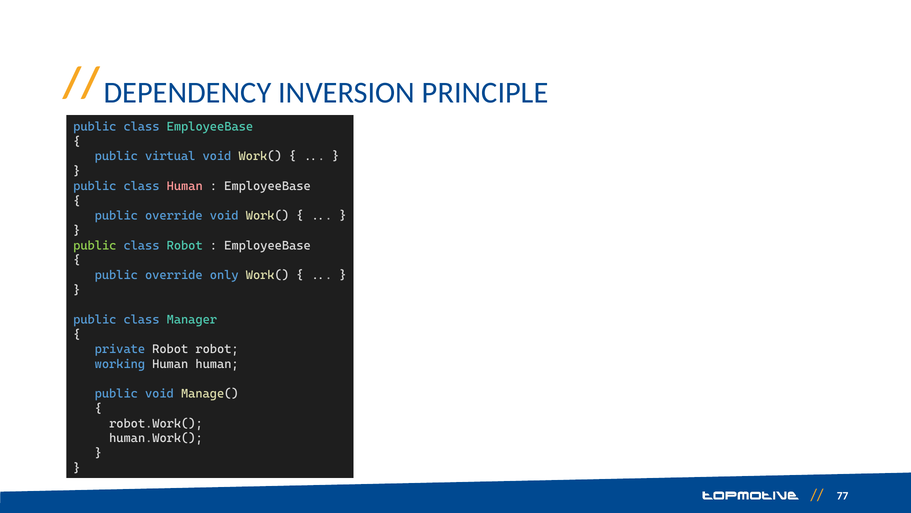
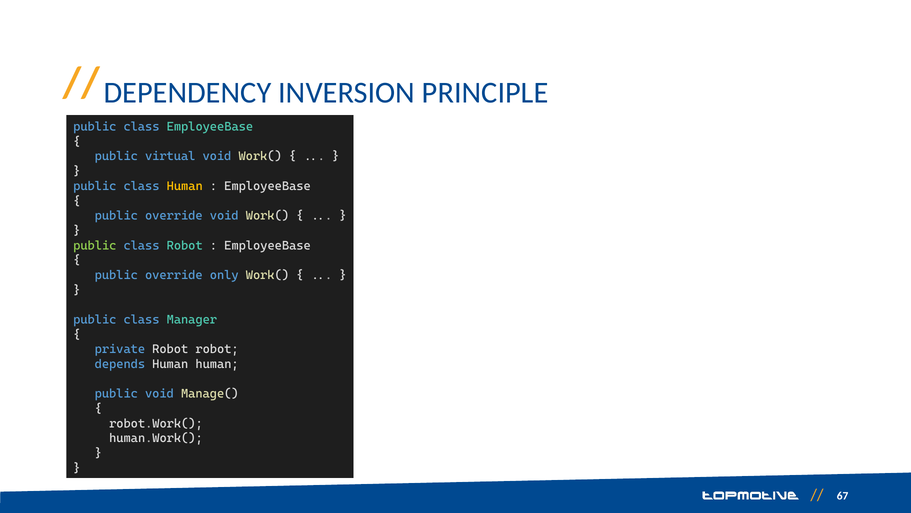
Human at (185, 186) colour: pink -> yellow
working: working -> depends
77: 77 -> 67
